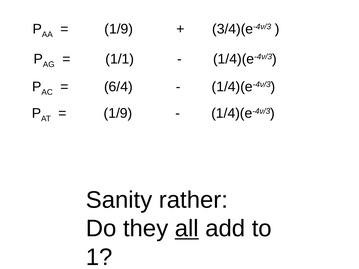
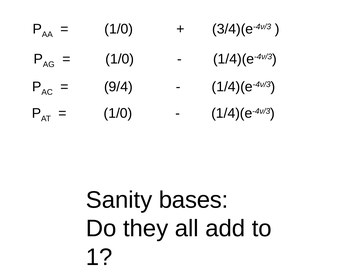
1/9 at (119, 29): 1/9 -> 1/0
1/1 at (120, 59): 1/1 -> 1/0
6/4: 6/4 -> 9/4
1/9 at (118, 113): 1/9 -> 1/0
rather: rather -> bases
all underline: present -> none
